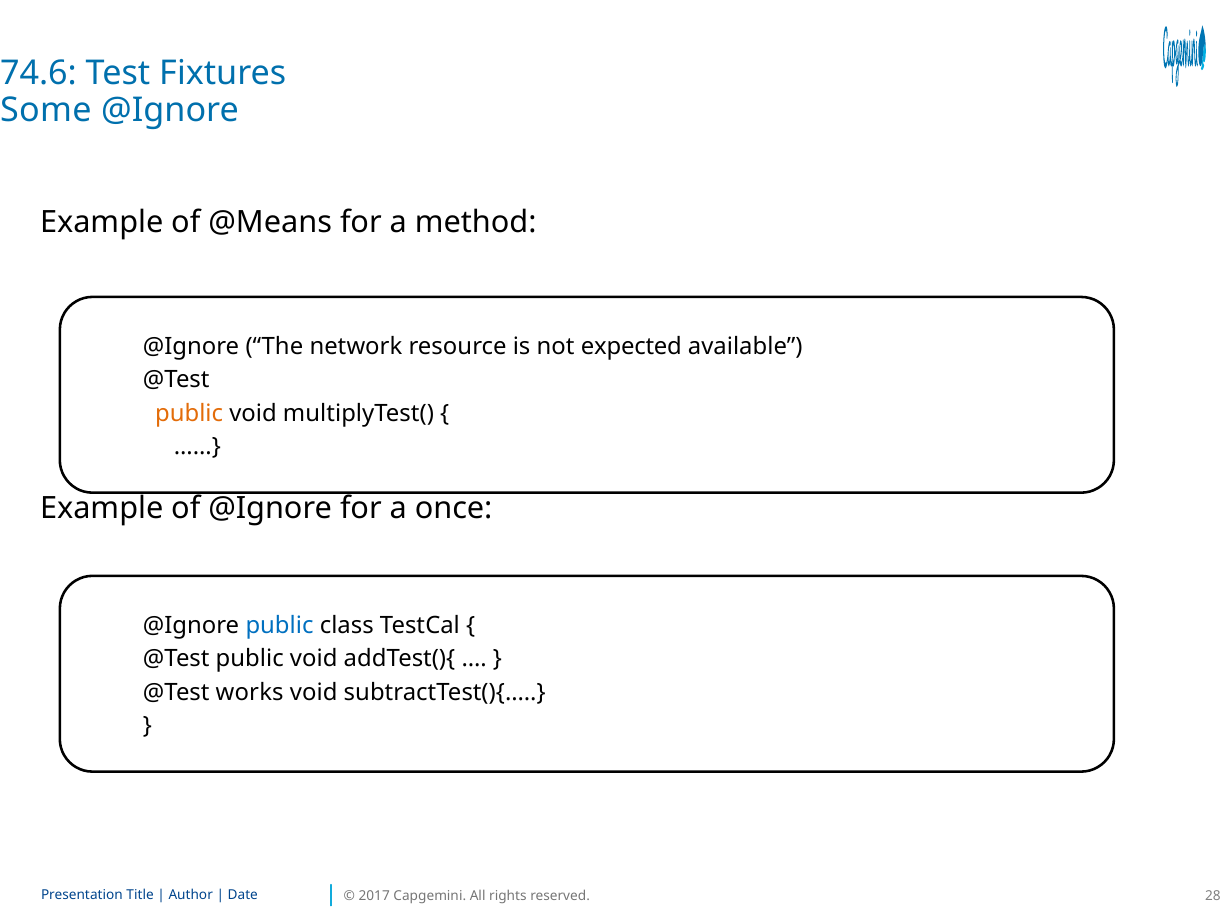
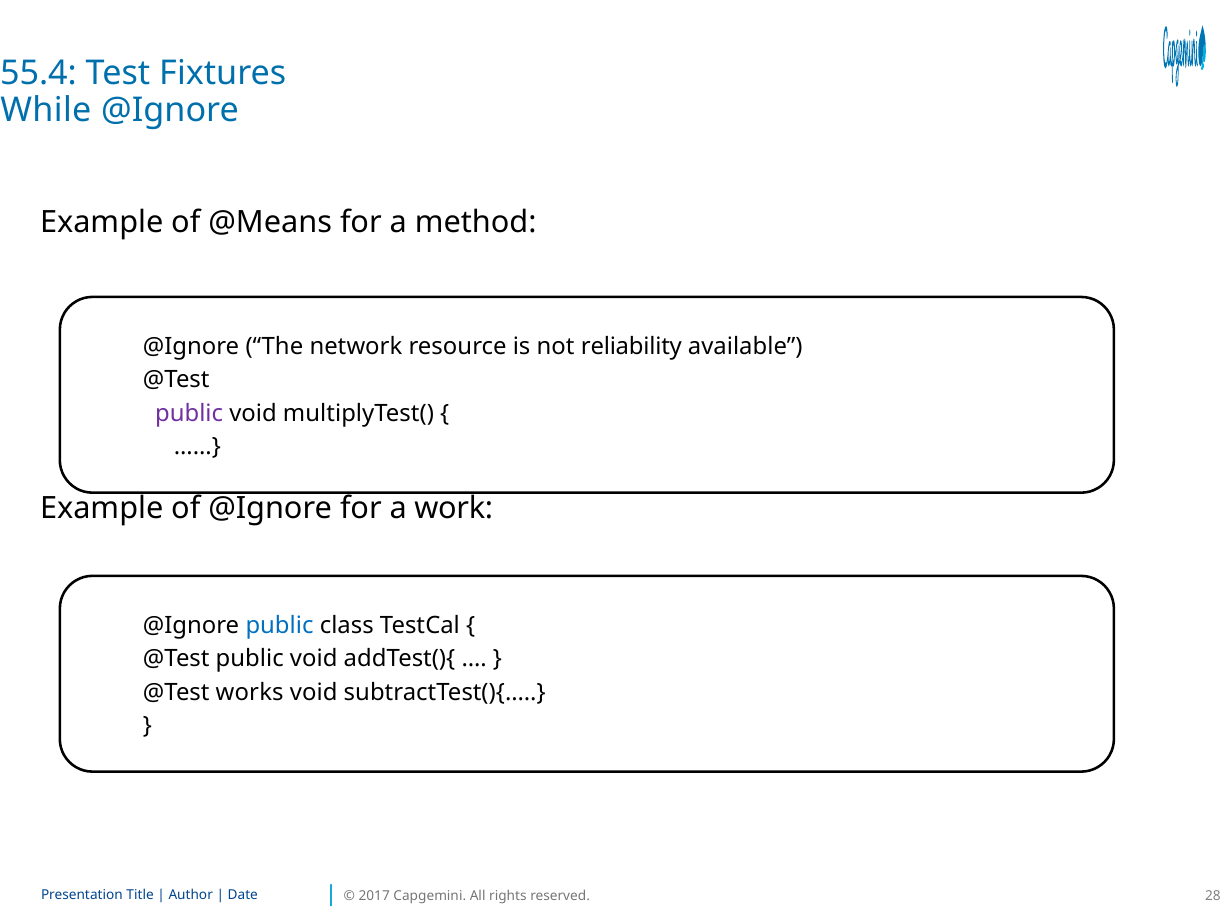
74.6: 74.6 -> 55.4
Some: Some -> While
expected: expected -> reliability
public at (189, 413) colour: orange -> purple
once: once -> work
